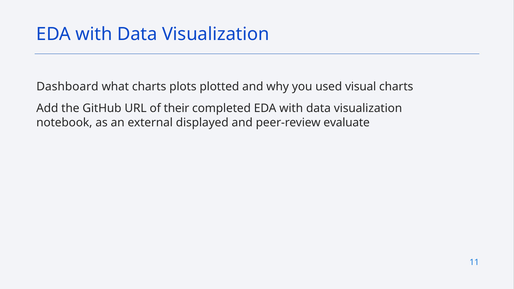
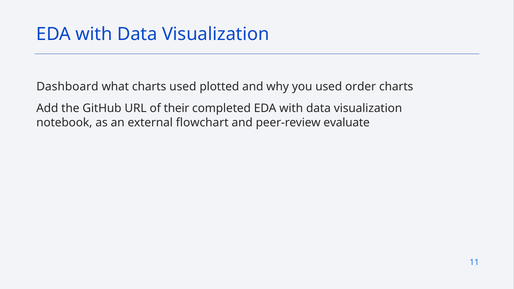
charts plots: plots -> used
visual: visual -> order
displayed: displayed -> flowchart
